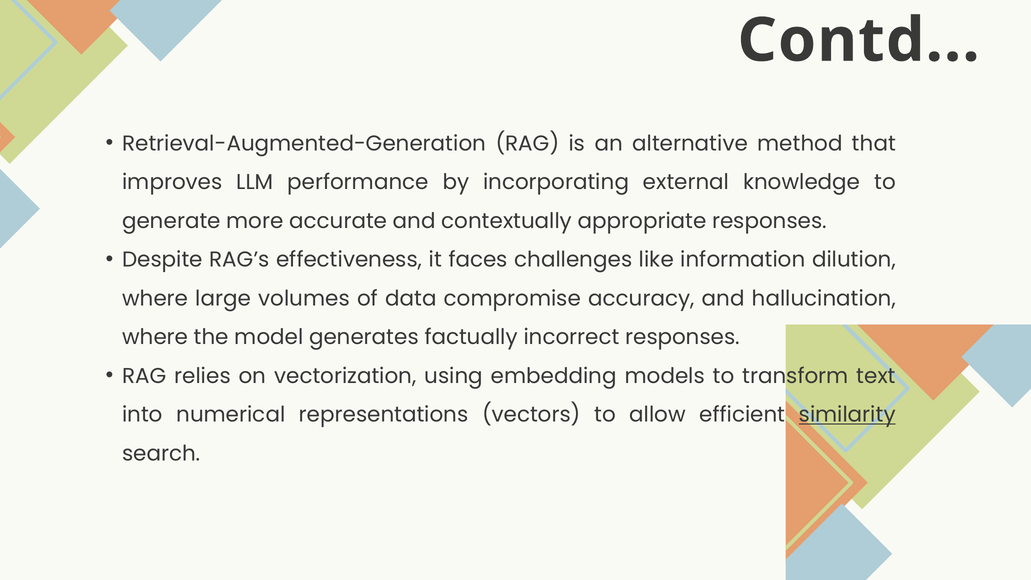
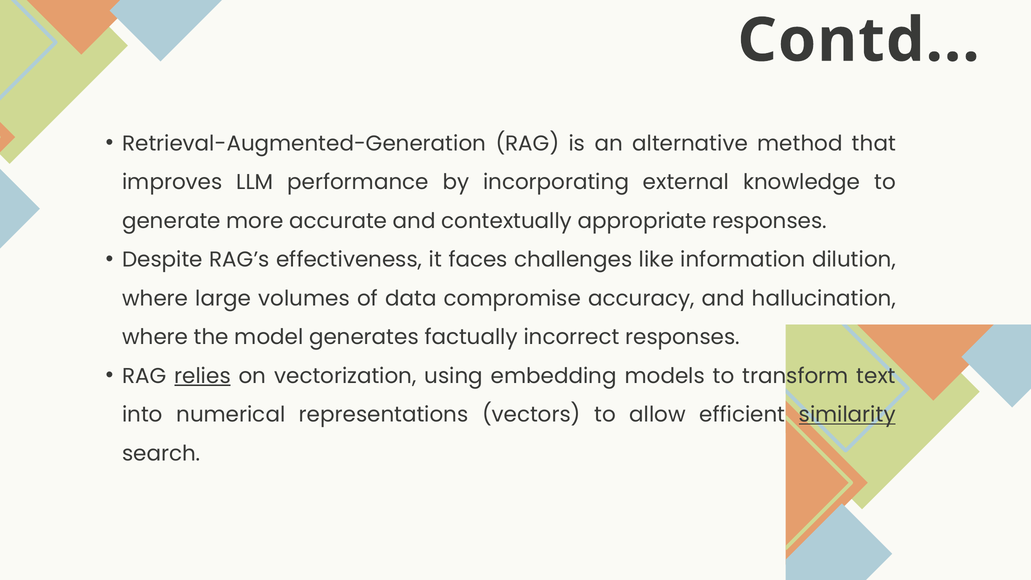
relies underline: none -> present
